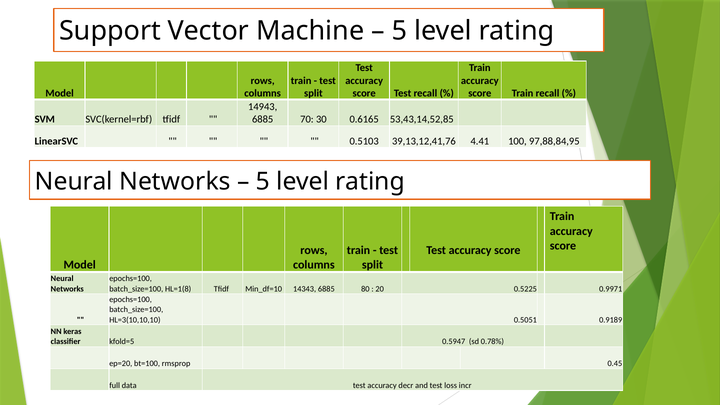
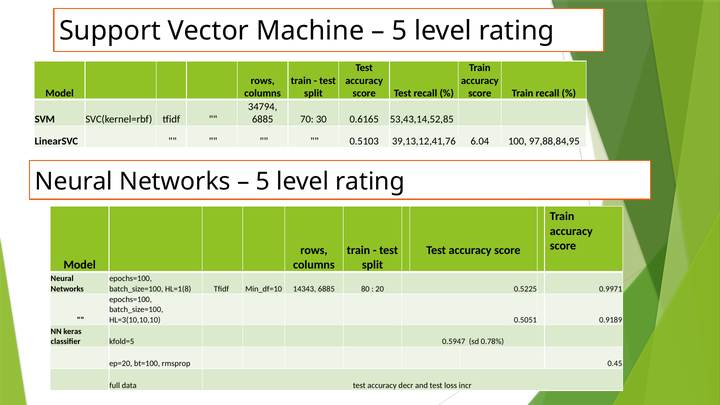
14943: 14943 -> 34794
4.41: 4.41 -> 6.04
